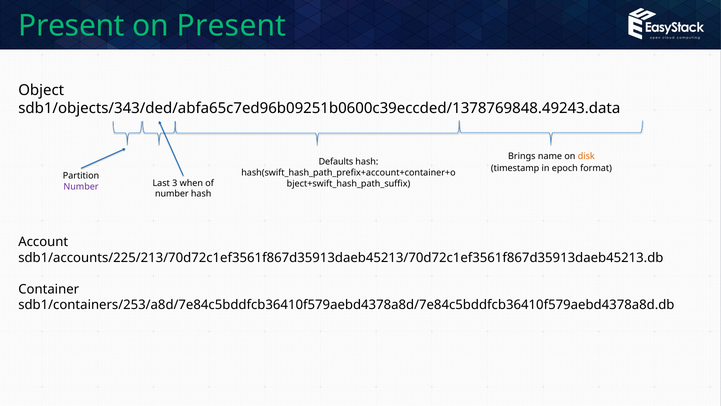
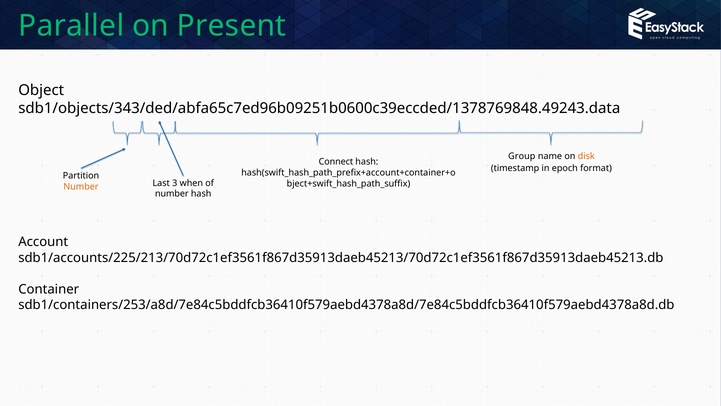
Present at (72, 26): Present -> Parallel
Brings: Brings -> Group
Defaults: Defaults -> Connect
Number at (81, 186) colour: purple -> orange
